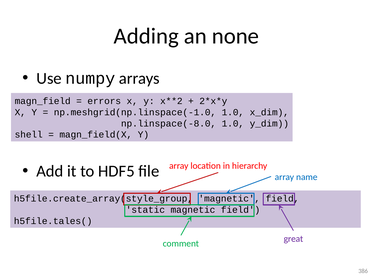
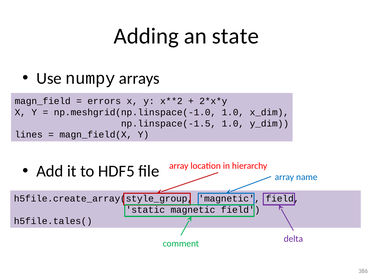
none: none -> state
np.linspace(-8.0: np.linspace(-8.0 -> np.linspace(-1.5
shell: shell -> lines
great: great -> delta
